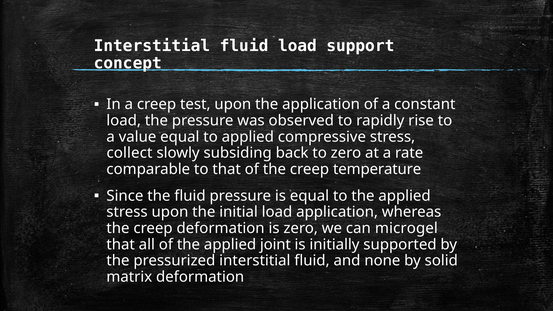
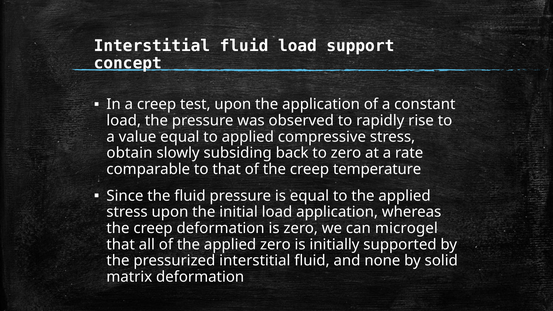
collect: collect -> obtain
applied joint: joint -> zero
